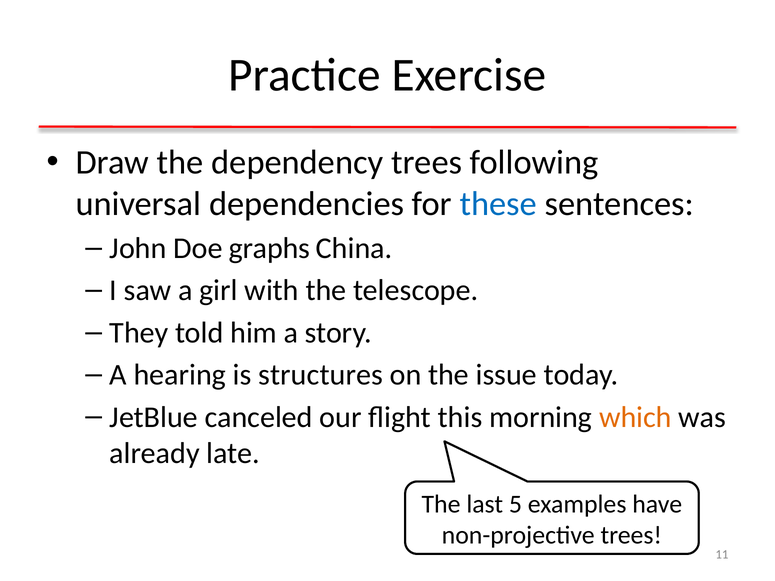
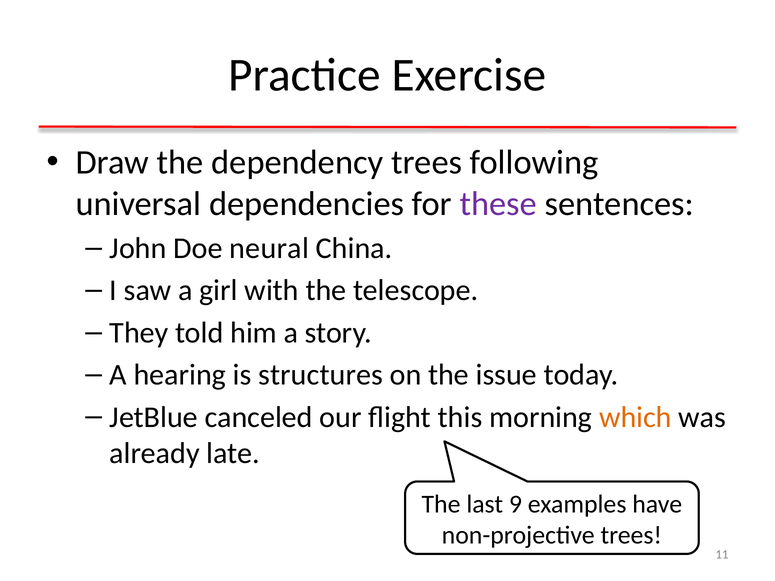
these colour: blue -> purple
graphs: graphs -> neural
5: 5 -> 9
